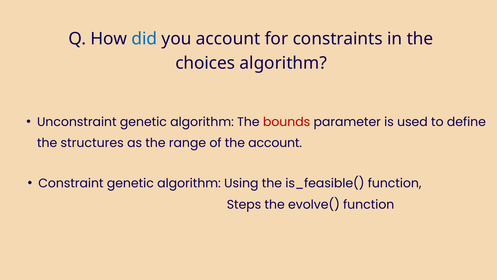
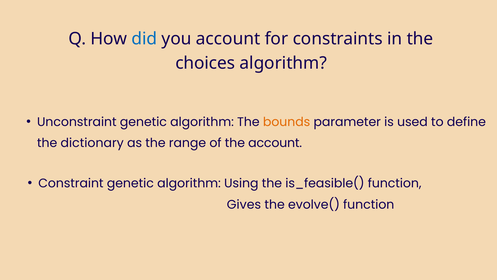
bounds colour: red -> orange
structures: structures -> dictionary
Steps: Steps -> Gives
